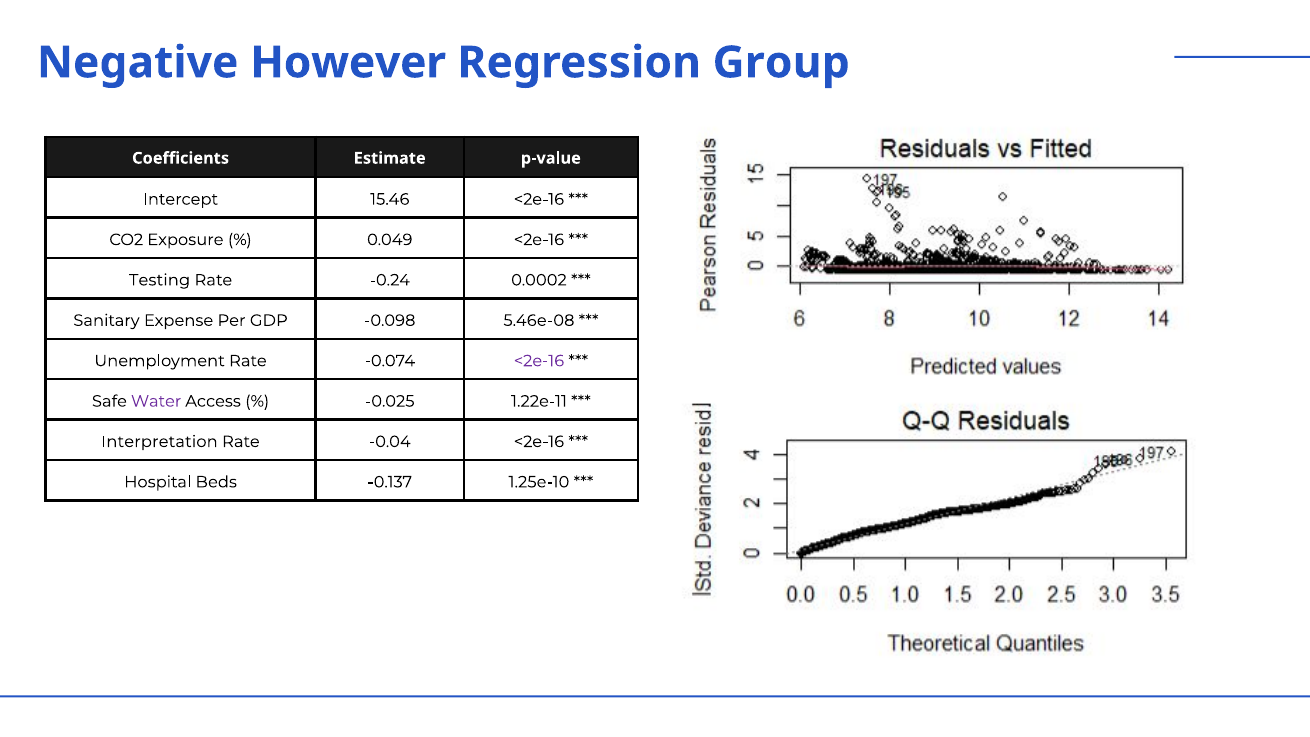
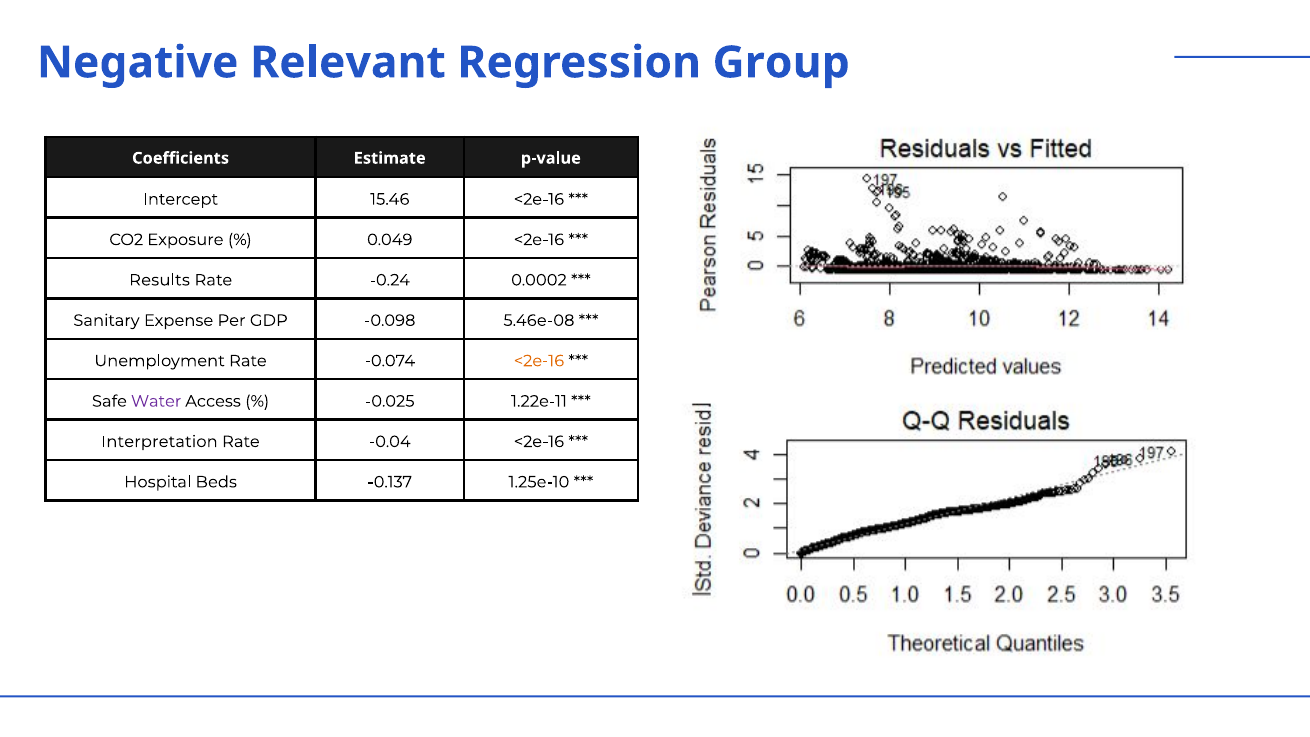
However: However -> Relevant
Testing: Testing -> Results
<2e-16 at (539, 361) colour: purple -> orange
